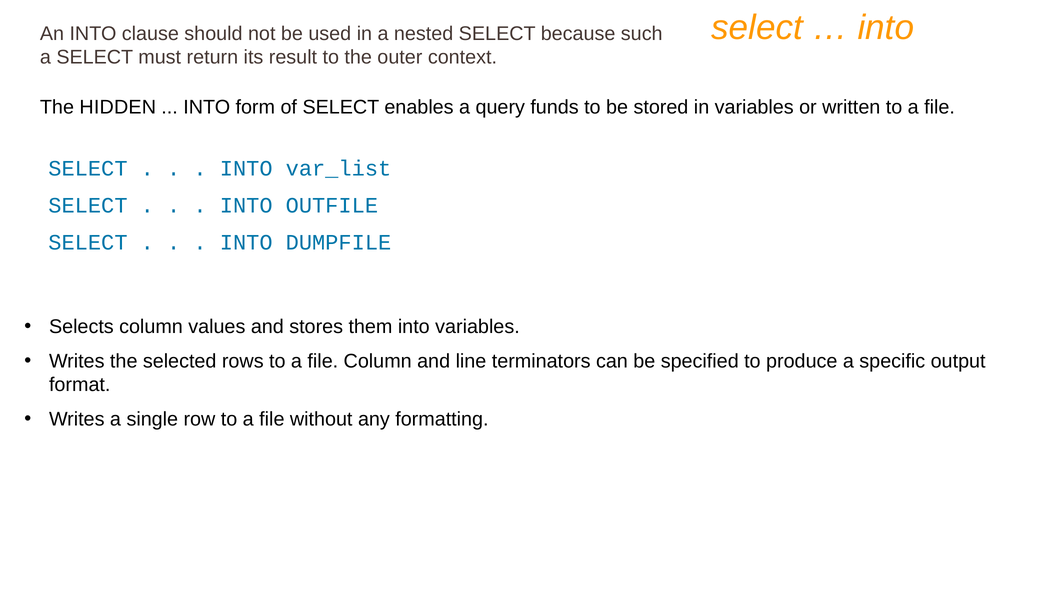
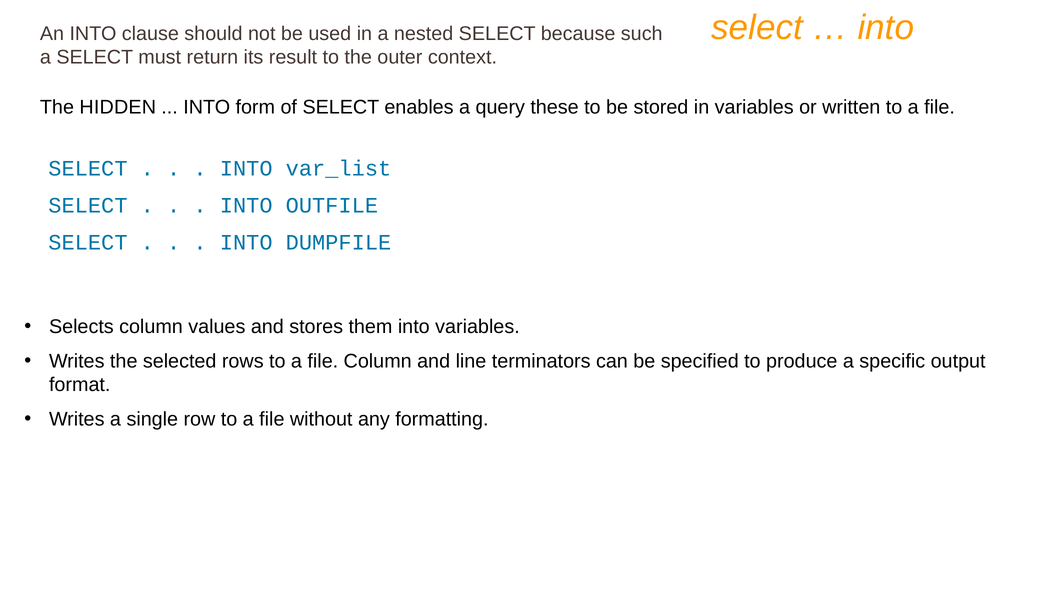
funds: funds -> these
